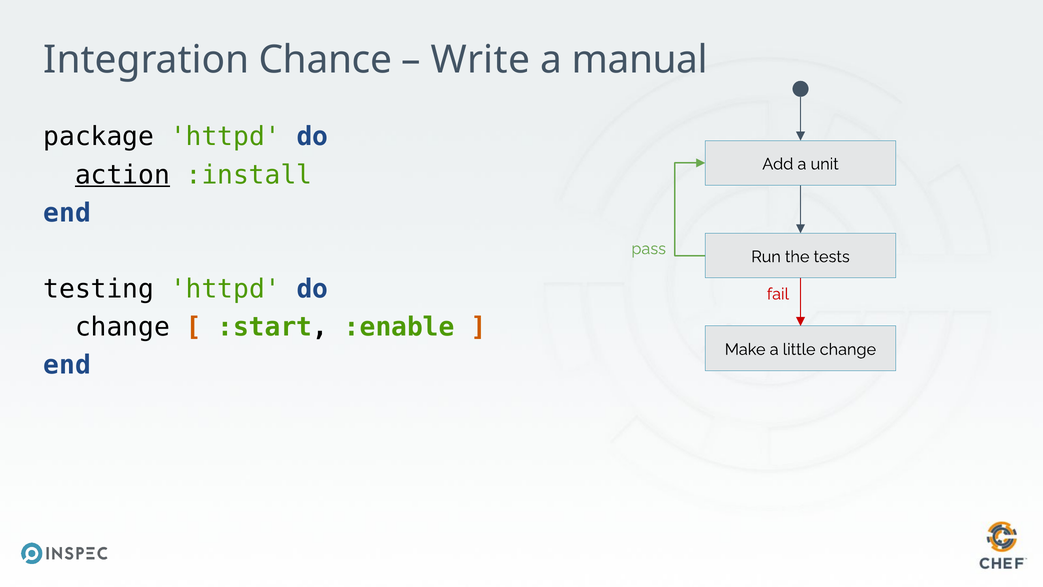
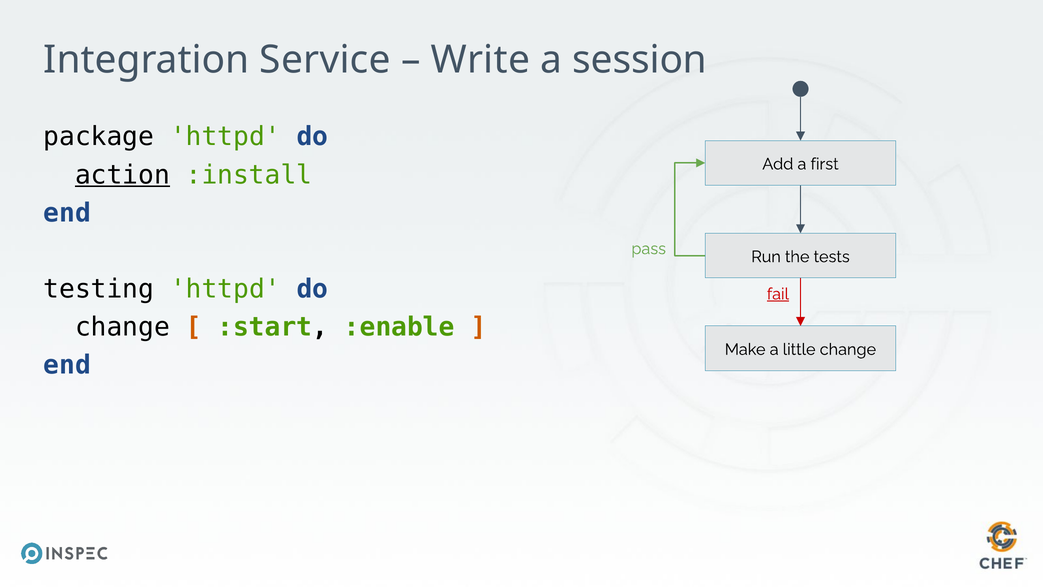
Chance: Chance -> Service
manual: manual -> session
unit: unit -> first
fail underline: none -> present
